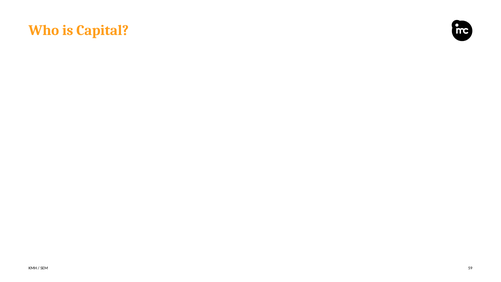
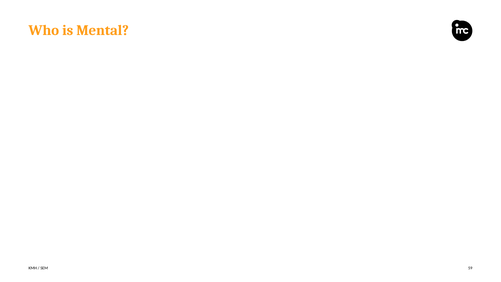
Capital: Capital -> Mental
